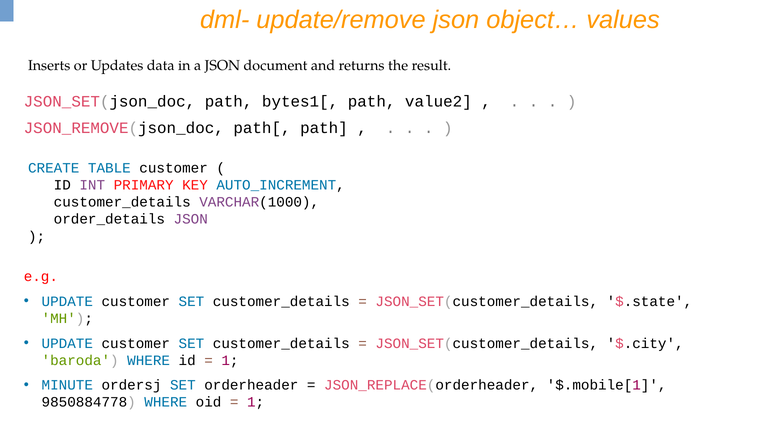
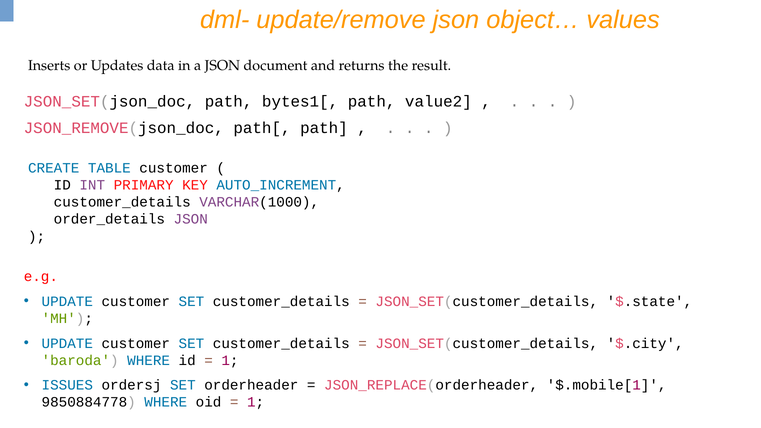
MINUTE: MINUTE -> ISSUES
